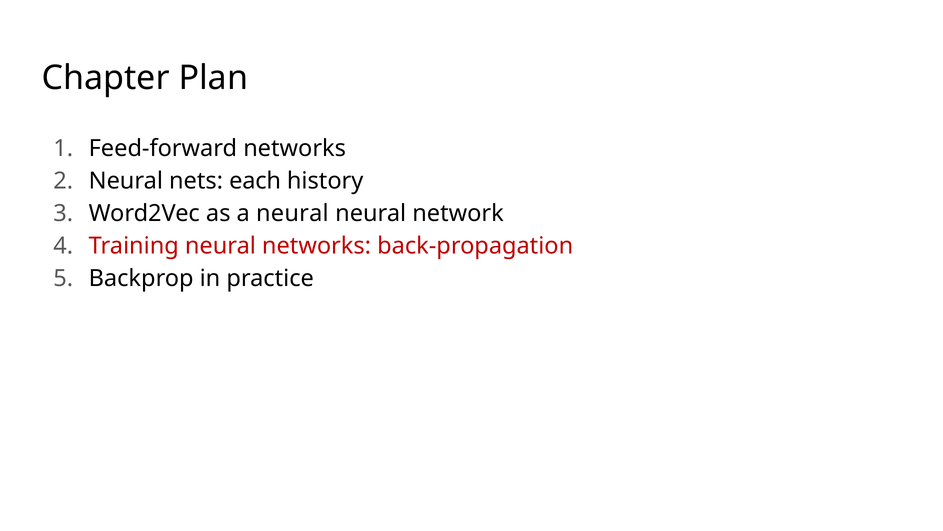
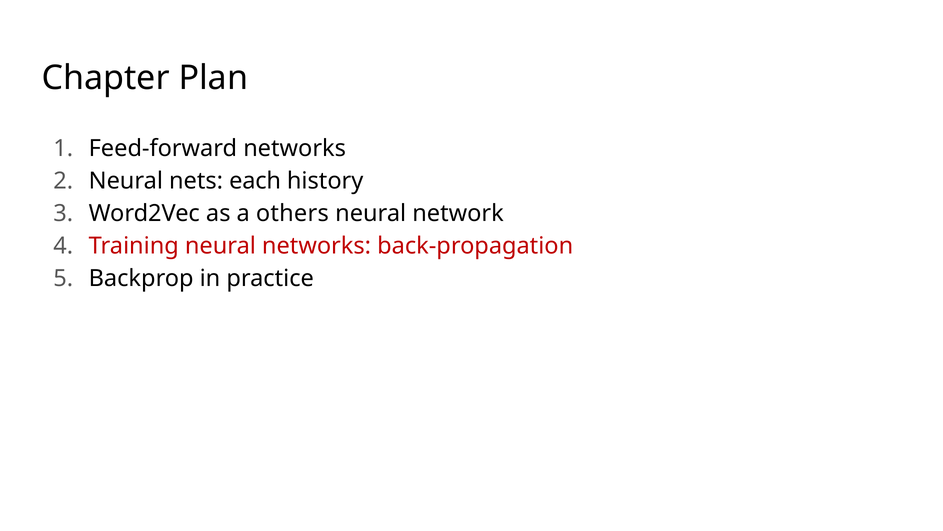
a neural: neural -> others
